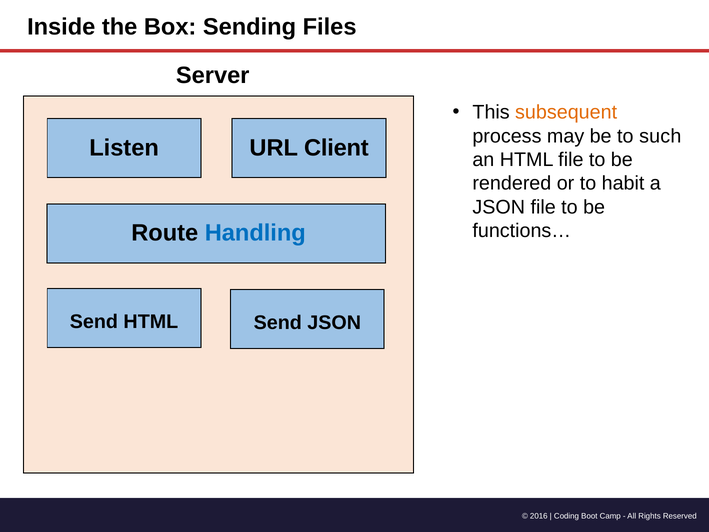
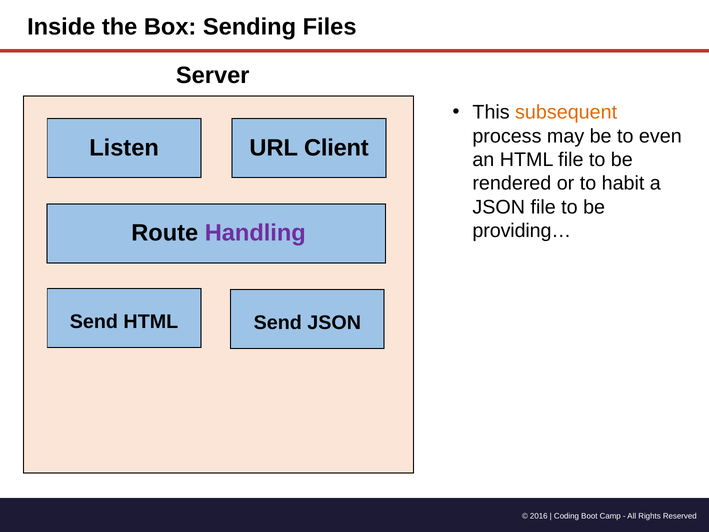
such: such -> even
functions…: functions… -> providing…
Handling colour: blue -> purple
